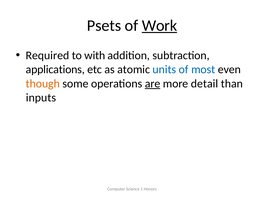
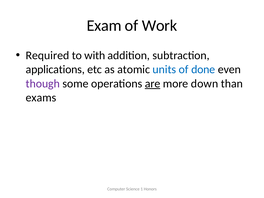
Psets: Psets -> Exam
Work underline: present -> none
most: most -> done
though colour: orange -> purple
detail: detail -> down
inputs: inputs -> exams
